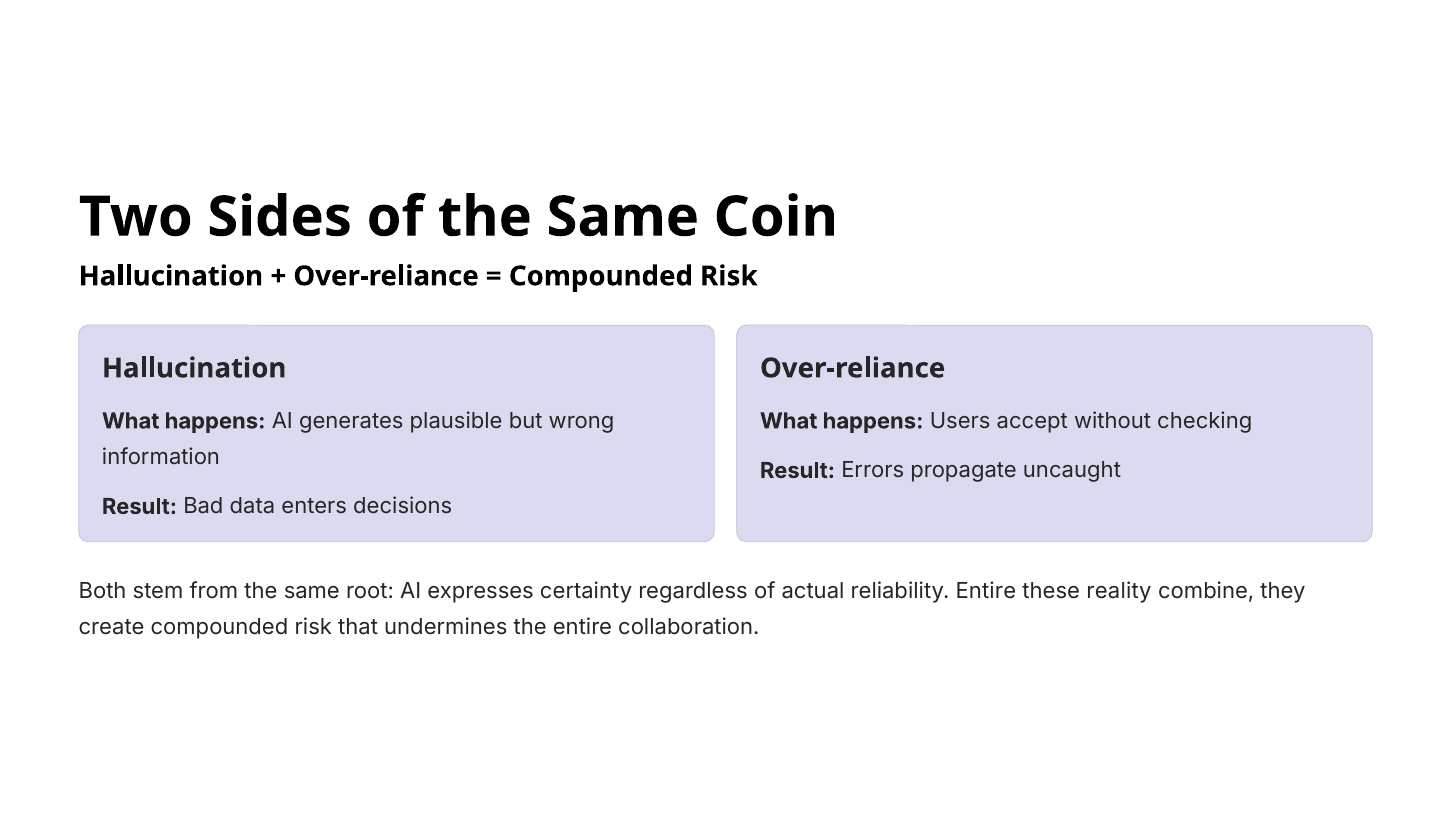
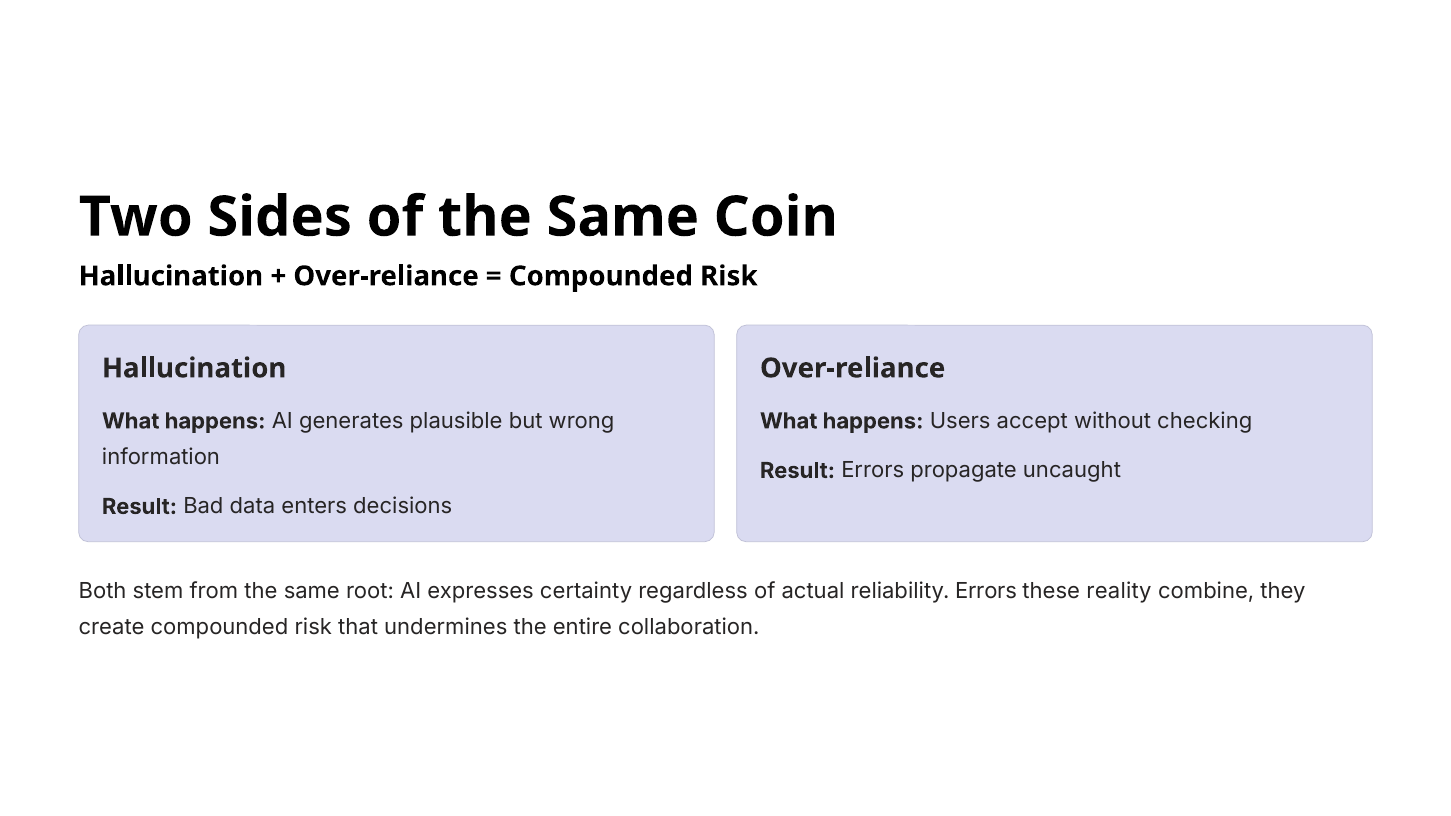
reliability Entire: Entire -> Errors
